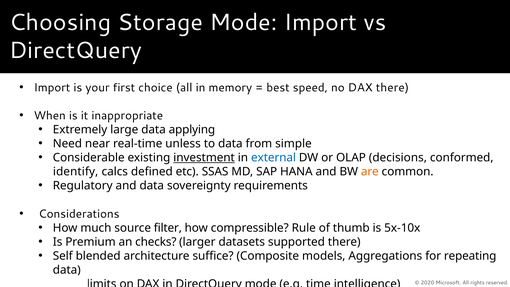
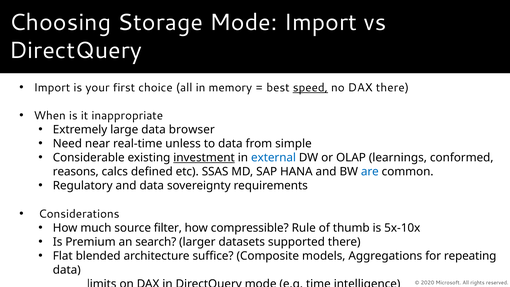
speed underline: none -> present
applying: applying -> browser
decisions: decisions -> learnings
identify: identify -> reasons
are colour: orange -> blue
checks: checks -> search
Self: Self -> Flat
